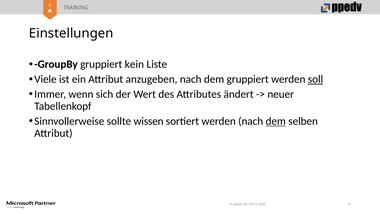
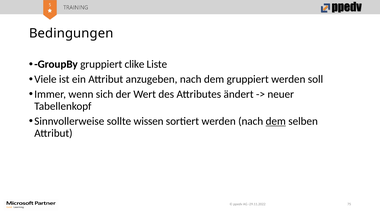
Einstellungen: Einstellungen -> Bedingungen
kein: kein -> clike
soll underline: present -> none
